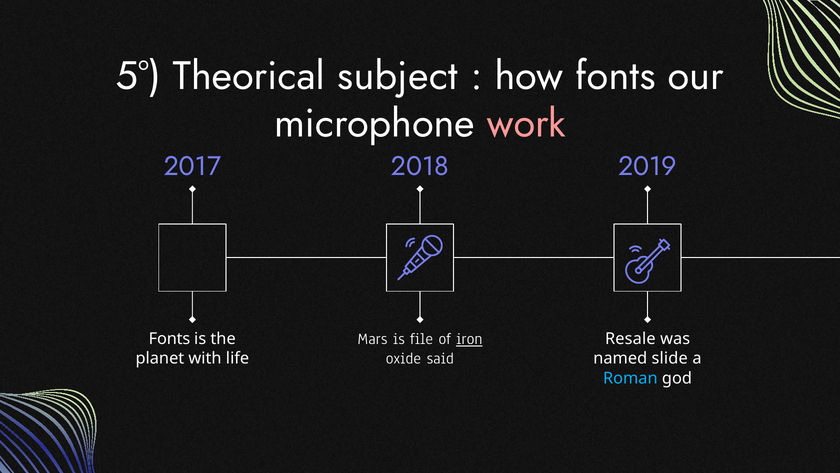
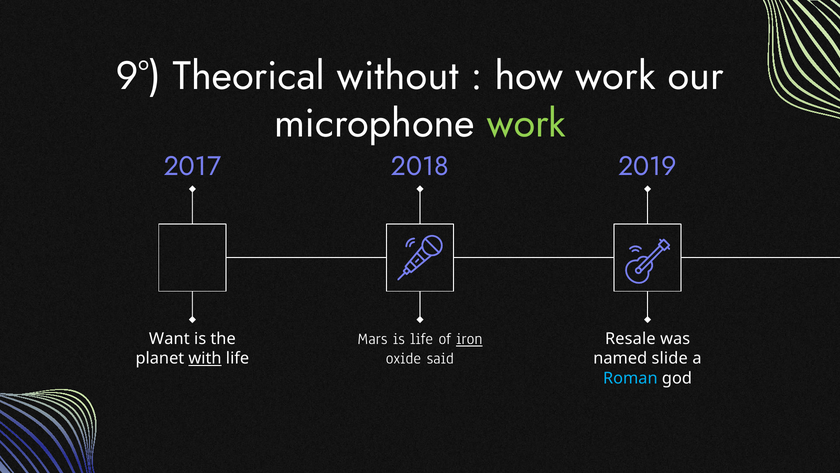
5°: 5° -> 9°
subject: subject -> without
how fonts: fonts -> work
work at (526, 123) colour: pink -> light green
is file: file -> life
Fonts at (170, 339): Fonts -> Want
with underline: none -> present
